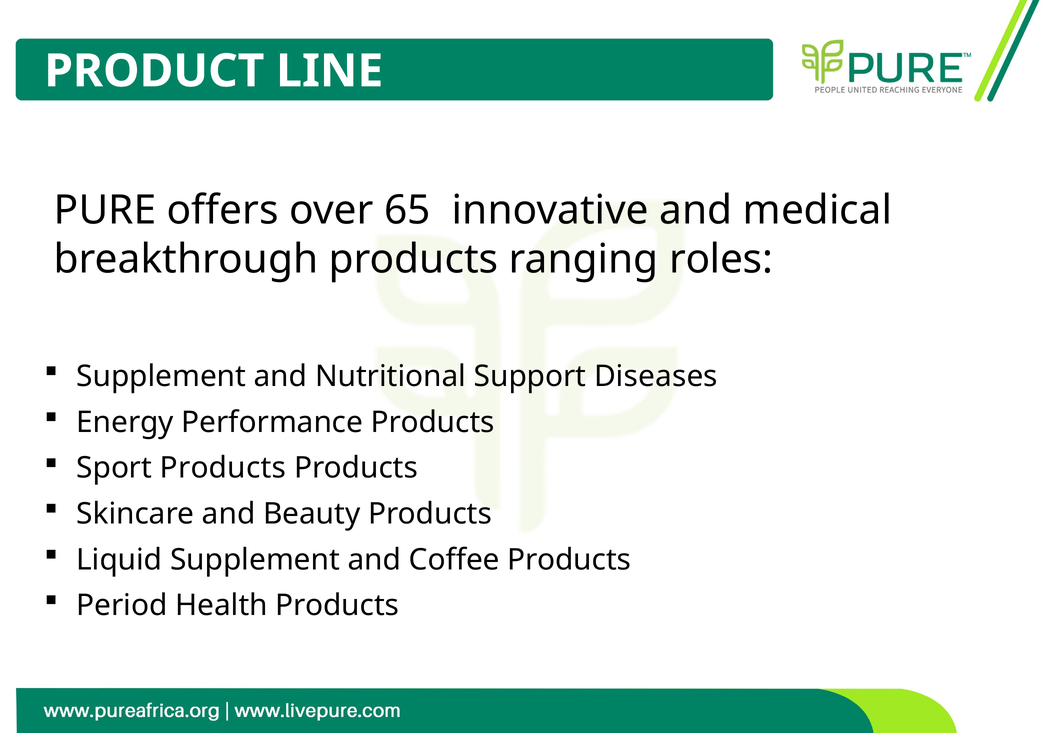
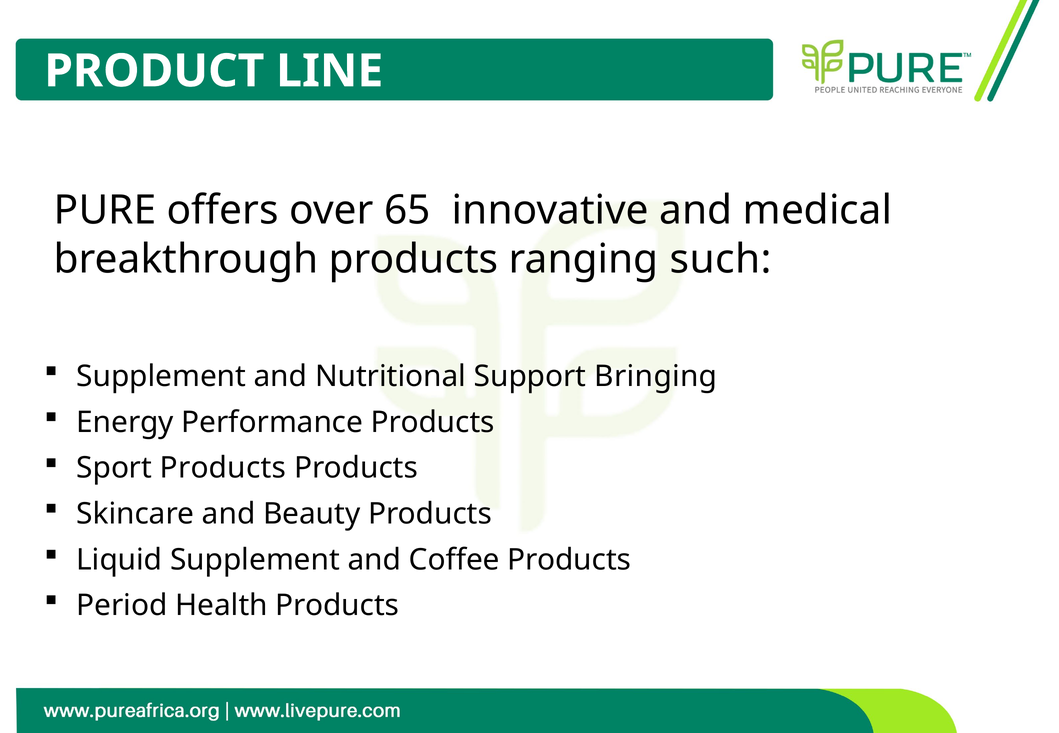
roles: roles -> such
Diseases: Diseases -> Bringing
